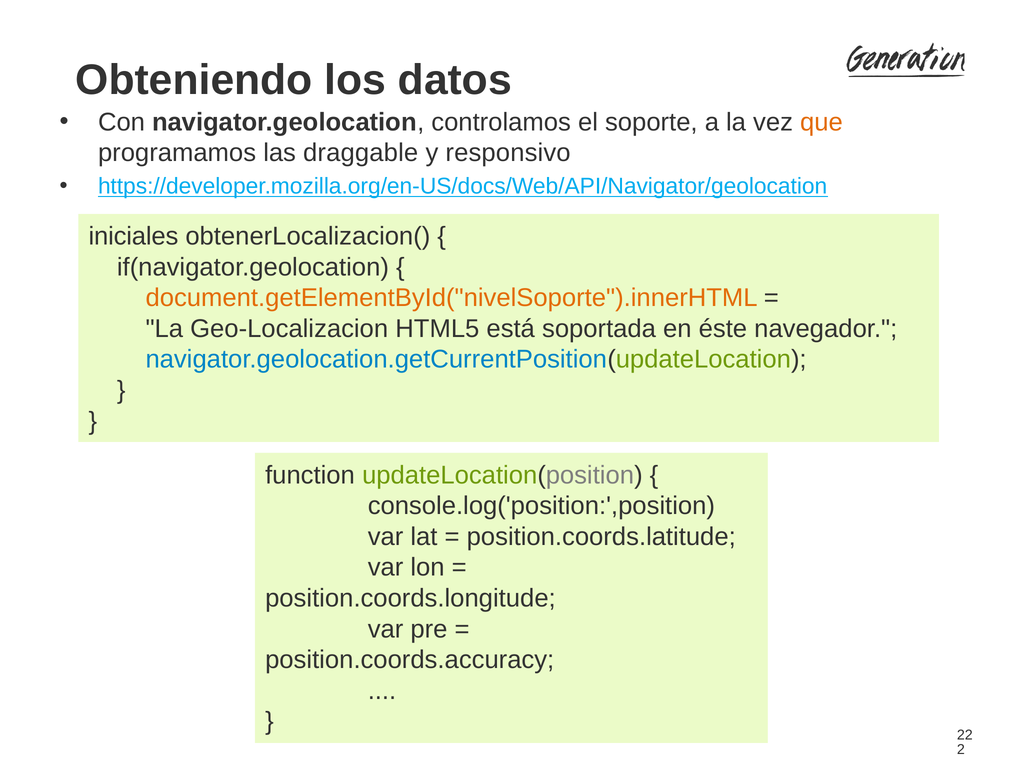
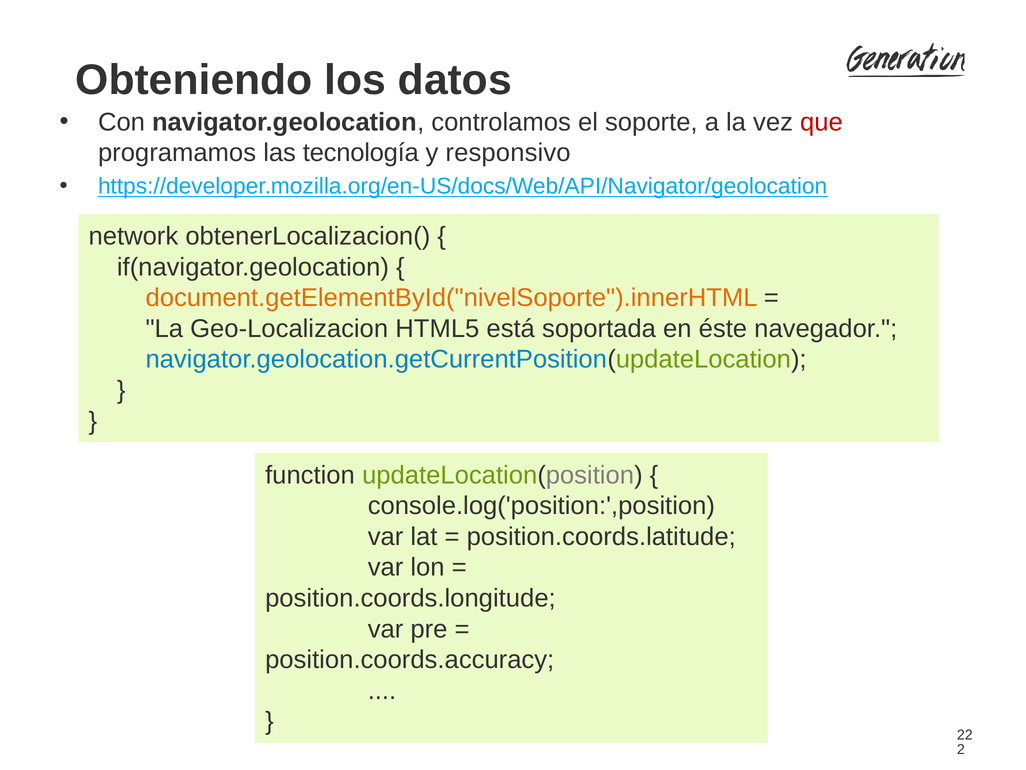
que colour: orange -> red
draggable: draggable -> tecnología
iniciales: iniciales -> network
